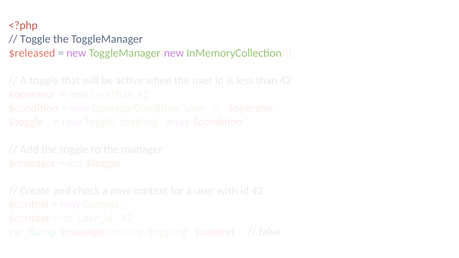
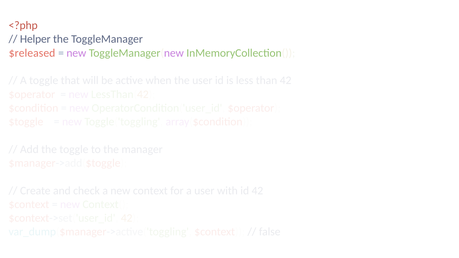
Toggle at (35, 39): Toggle -> Helper
